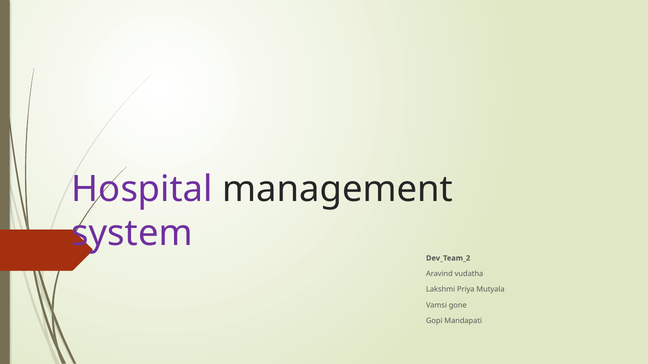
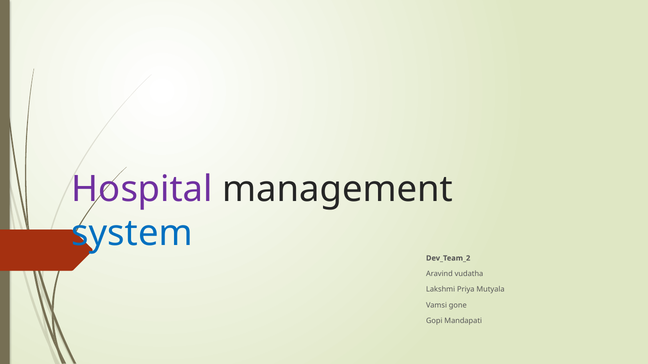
system colour: purple -> blue
